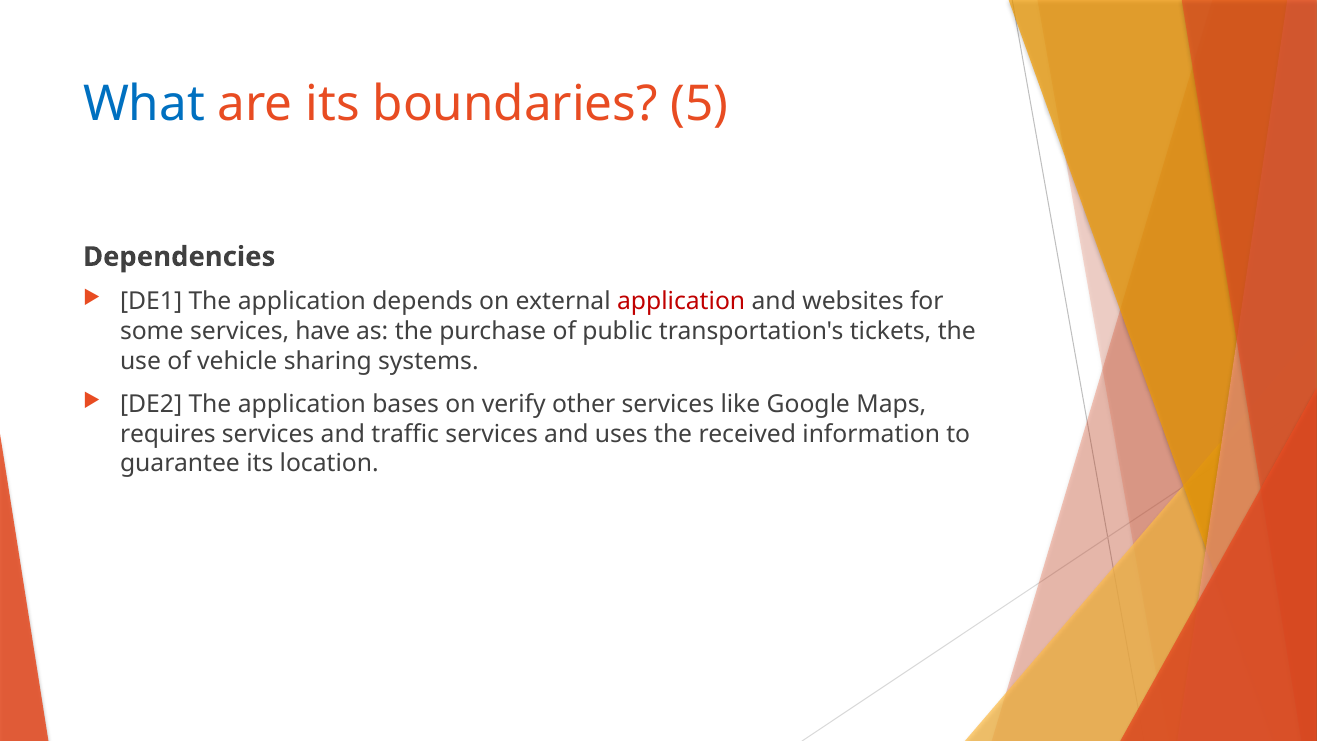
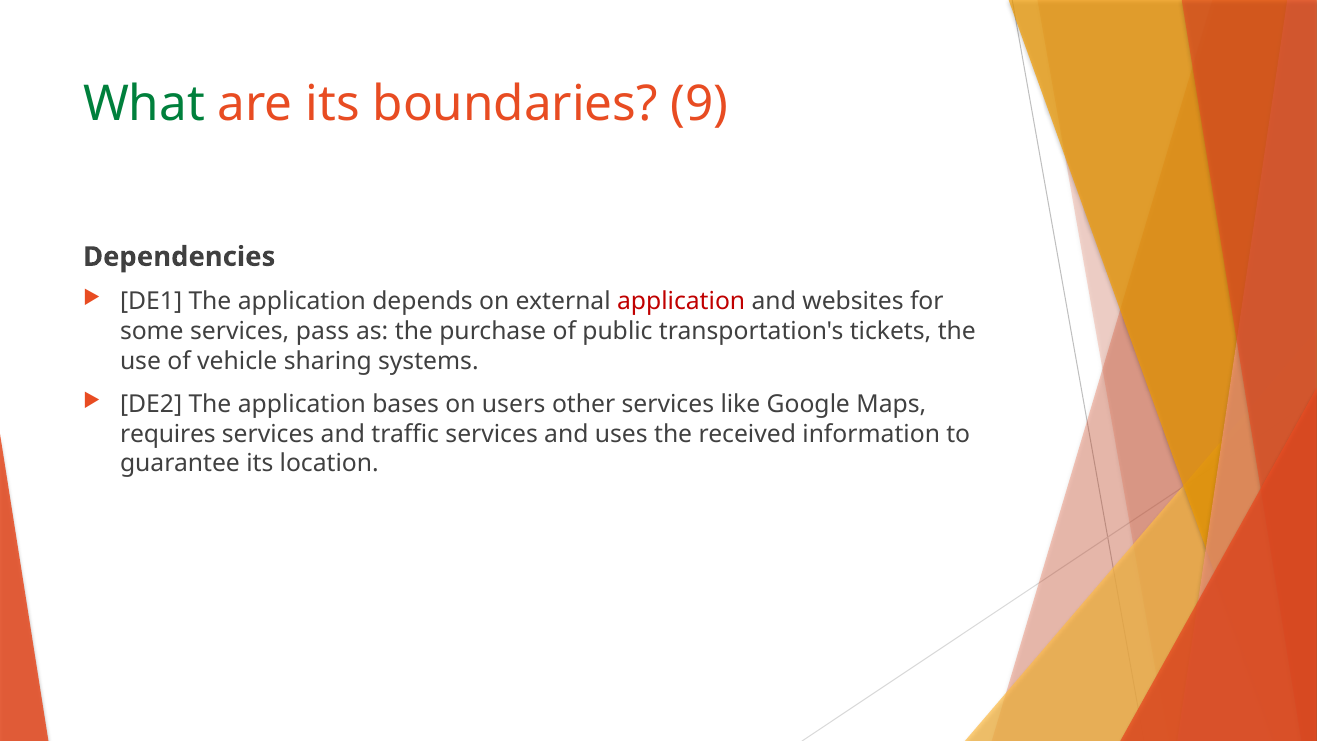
What colour: blue -> green
5: 5 -> 9
have: have -> pass
verify: verify -> users
